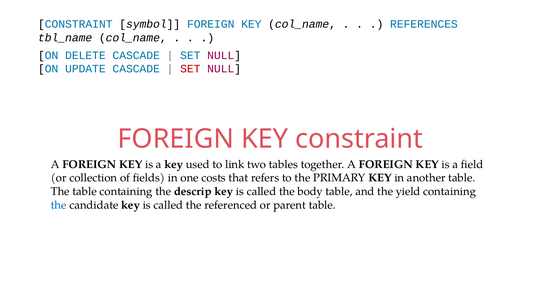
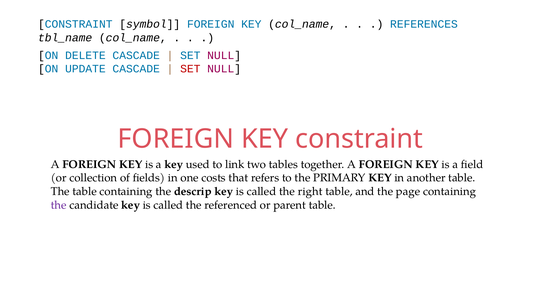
body: body -> right
yield: yield -> page
the at (59, 205) colour: blue -> purple
